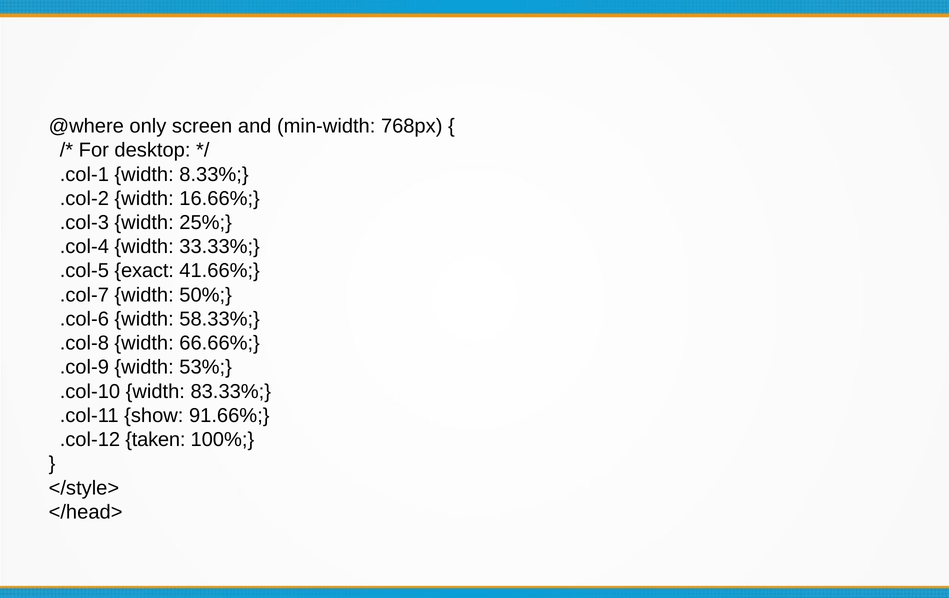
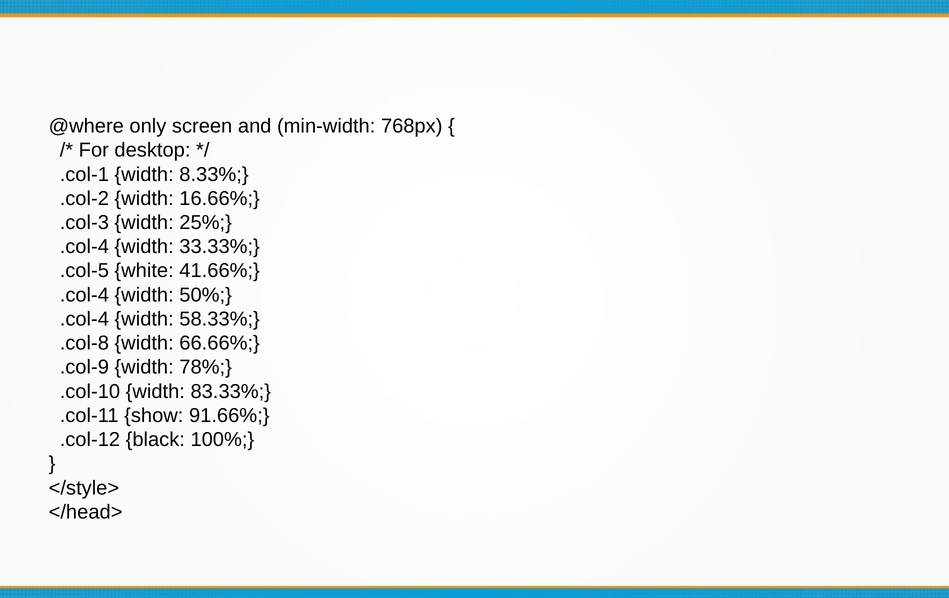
exact: exact -> white
.col-7 at (84, 295): .col-7 -> .col-4
.col-6 at (84, 319): .col-6 -> .col-4
53%: 53% -> 78%
taken: taken -> black
